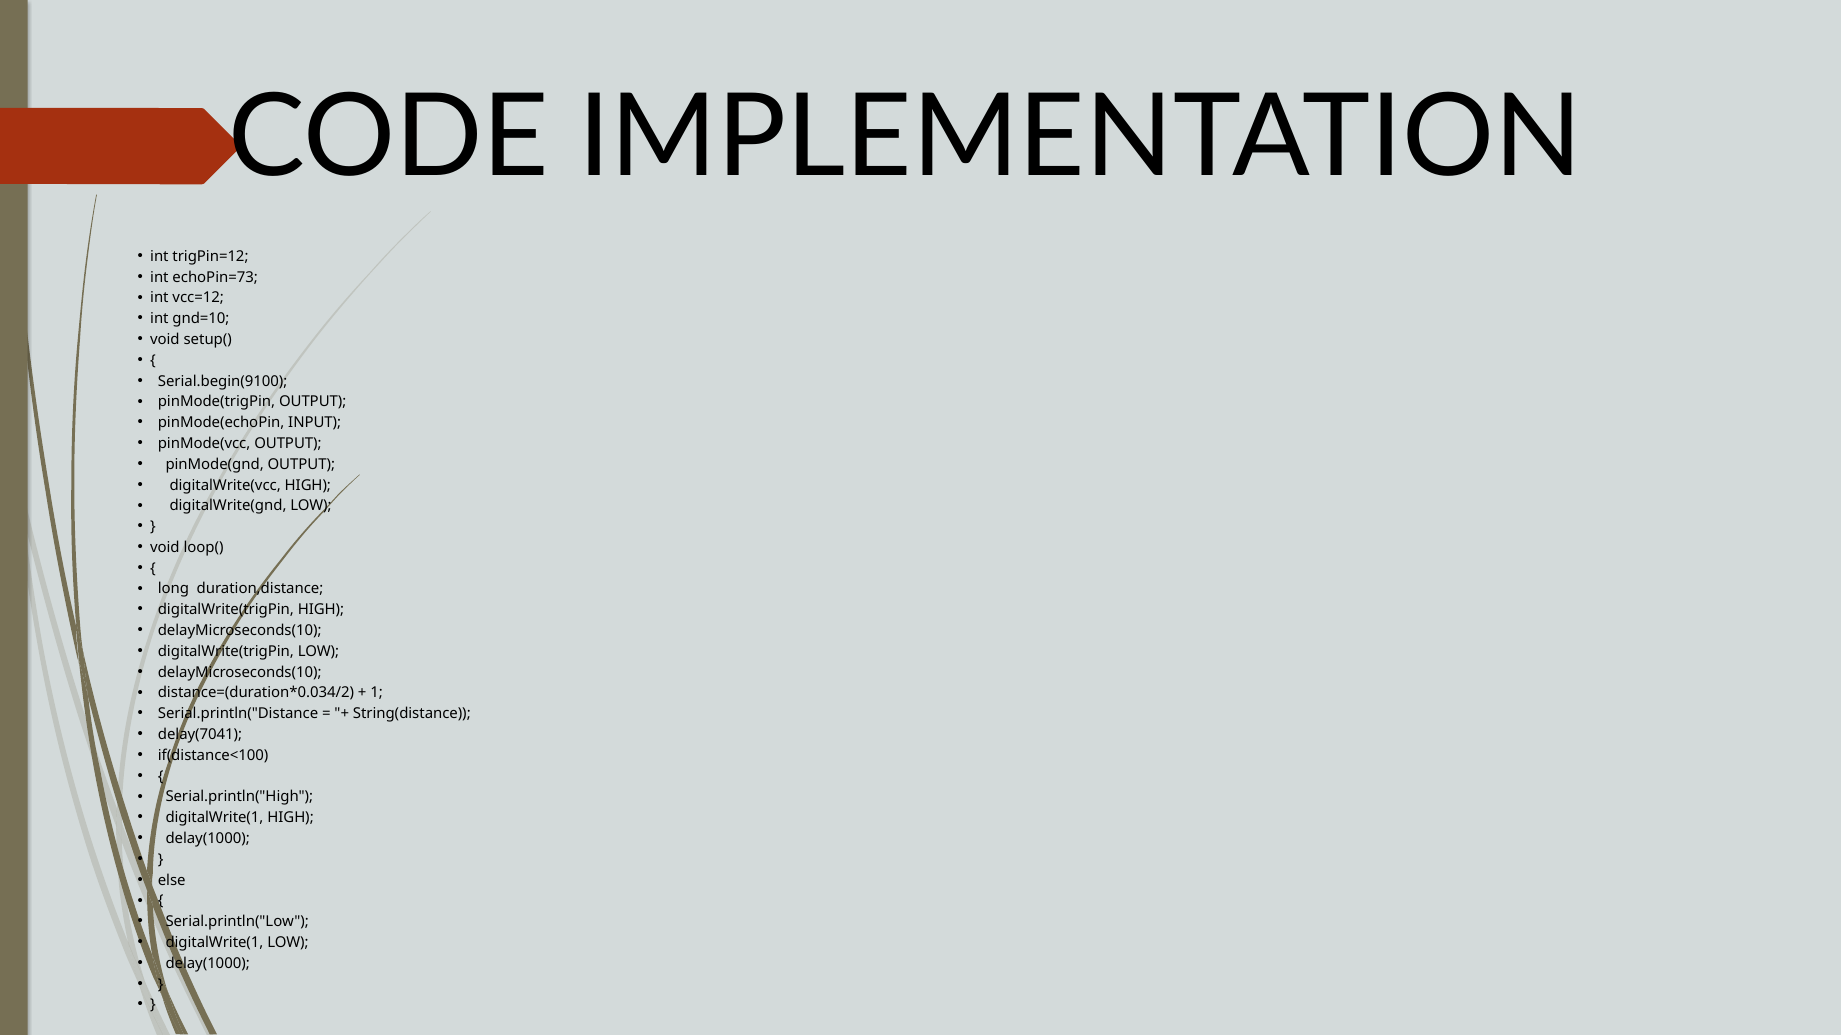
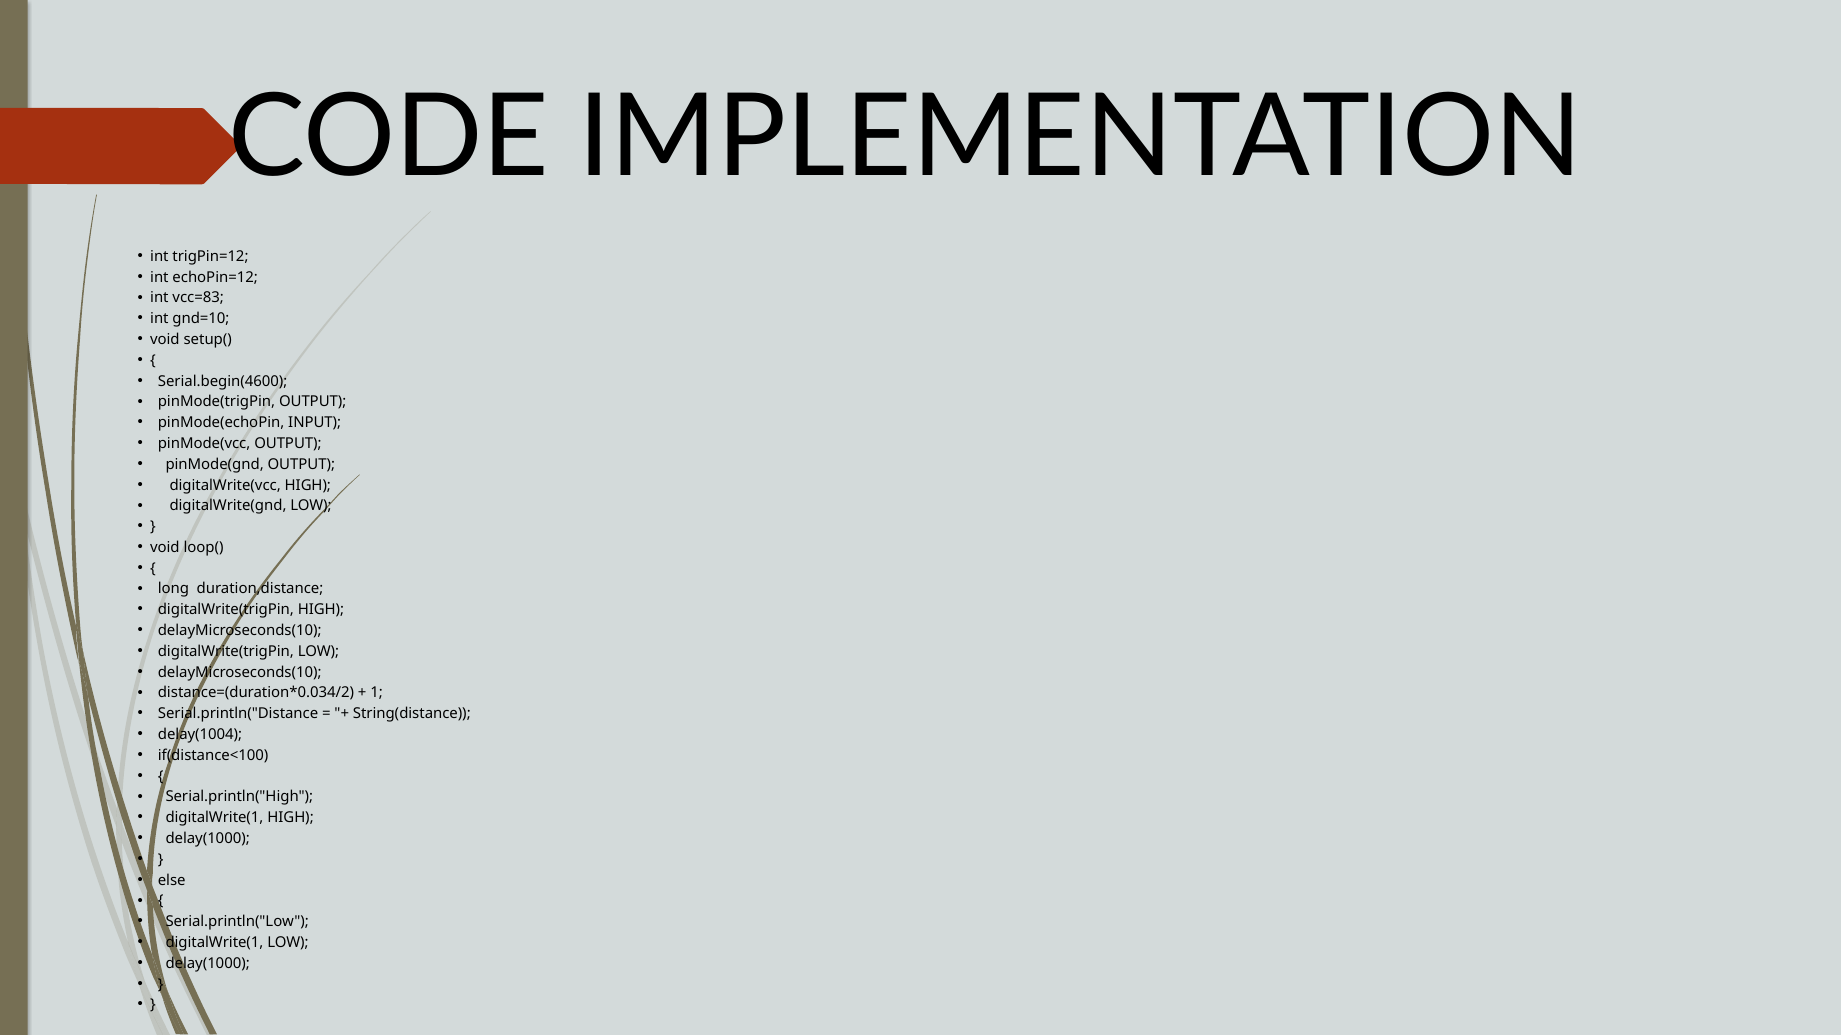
echoPin=73: echoPin=73 -> echoPin=12
vcc=12: vcc=12 -> vcc=83
Serial.begin(9100: Serial.begin(9100 -> Serial.begin(4600
delay(7041: delay(7041 -> delay(1004
